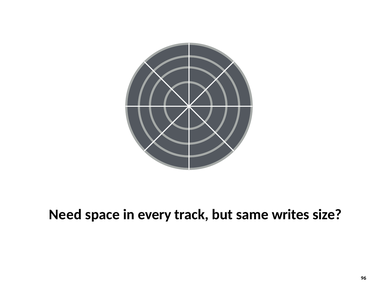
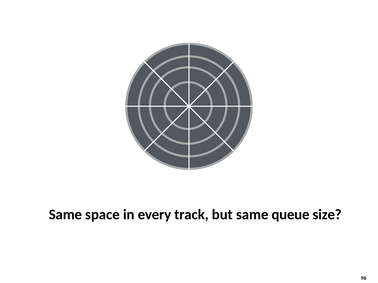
Need at (65, 215): Need -> Same
writes: writes -> queue
